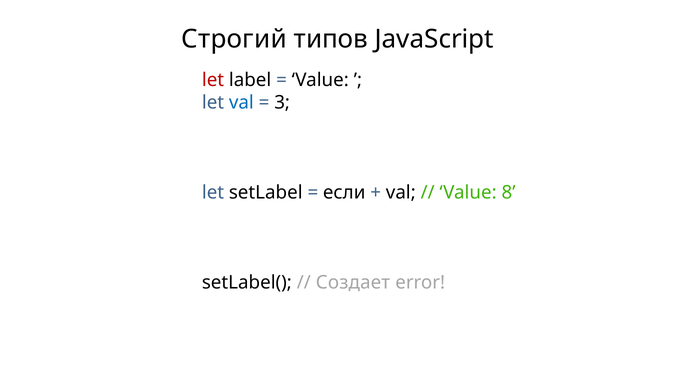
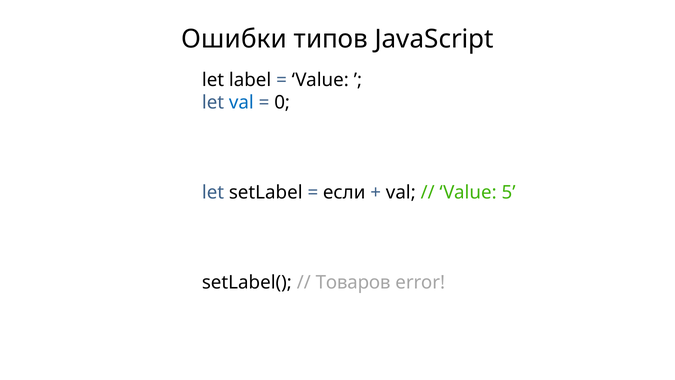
Cтрогий: Cтрогий -> Ошибки
let at (213, 80) colour: red -> black
3: 3 -> 0
8: 8 -> 5
Создает: Создает -> Товаров
